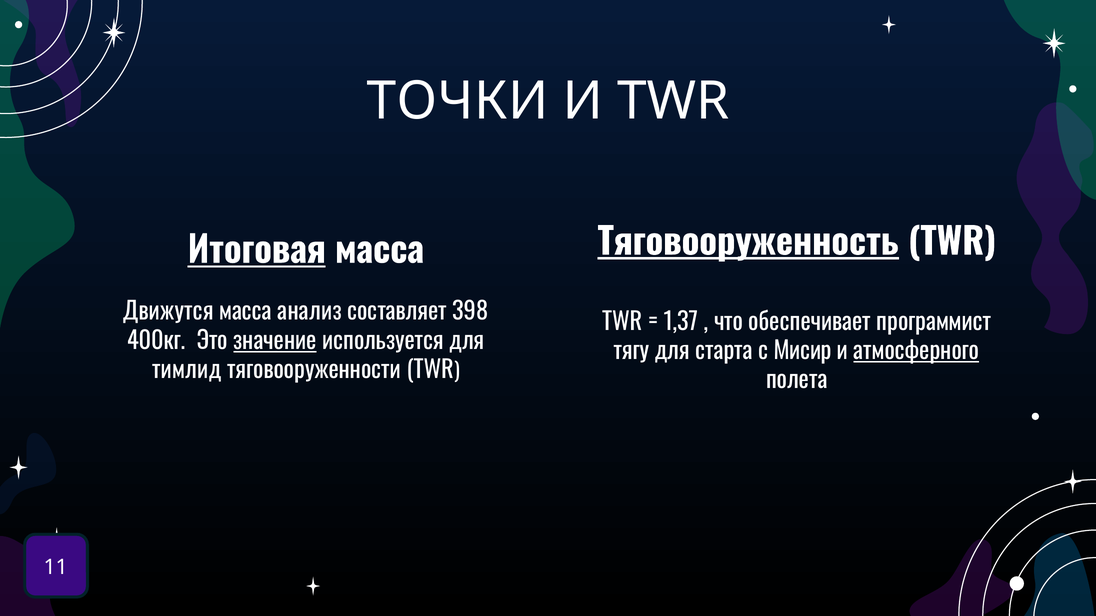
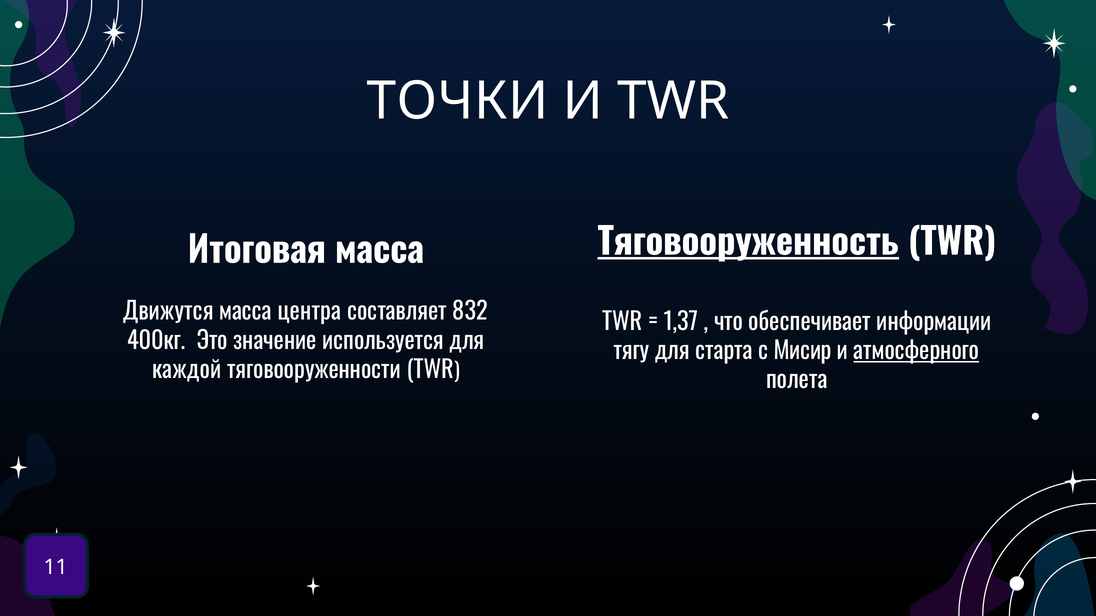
Итоговая underline: present -> none
анализ: анализ -> центра
398: 398 -> 832
программист: программист -> информации
значение underline: present -> none
тимлид: тимлид -> каждой
